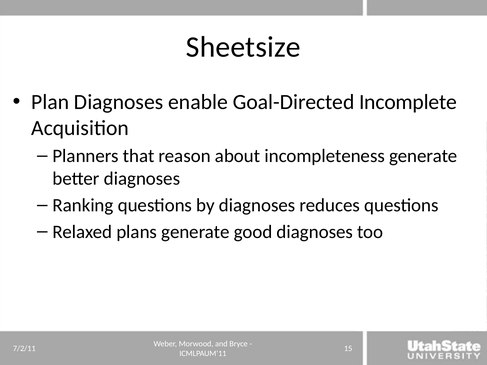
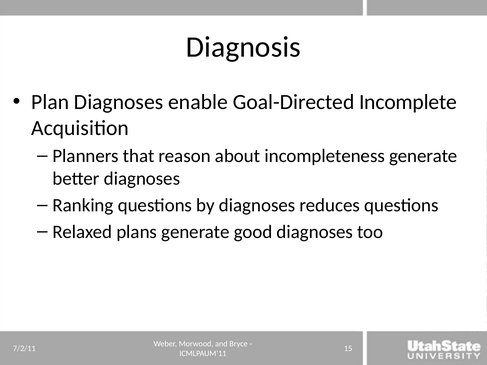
Sheetsize: Sheetsize -> Diagnosis
